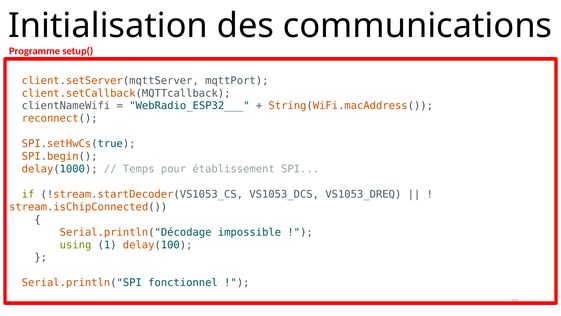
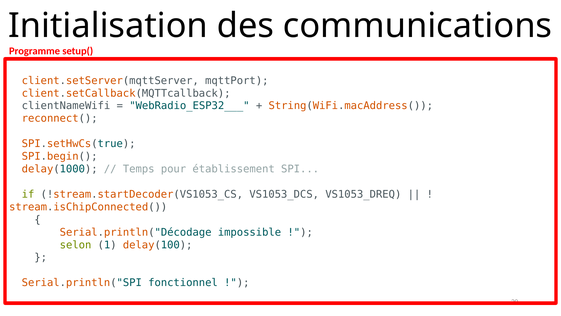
using: using -> selon
